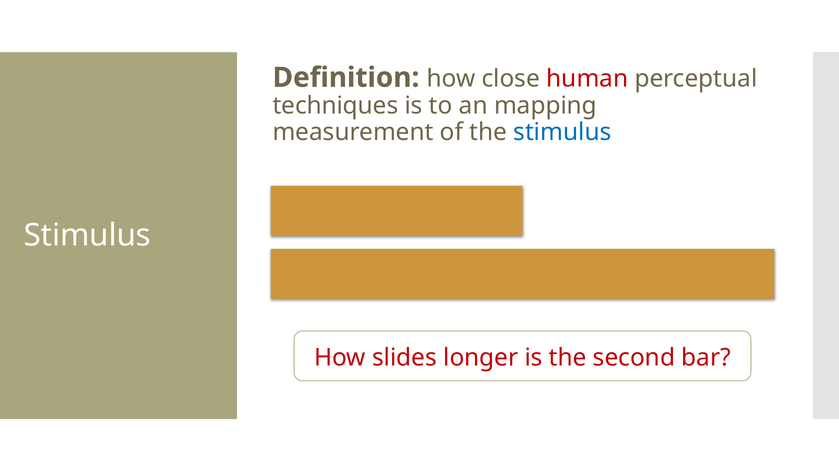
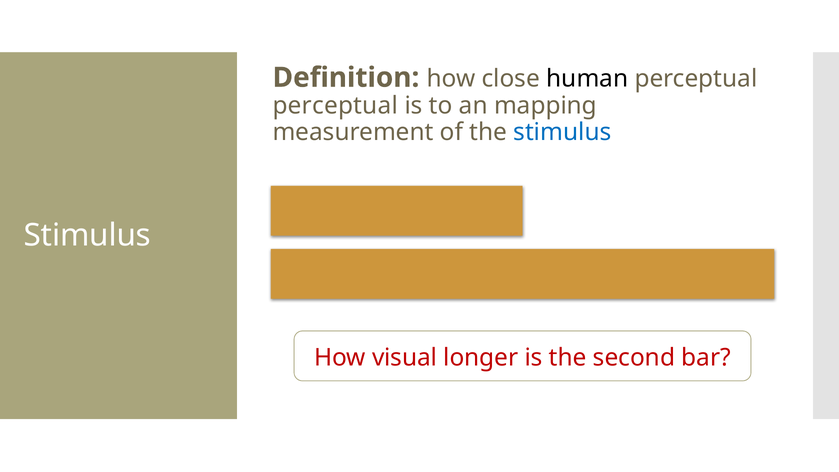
human colour: red -> black
techniques at (335, 106): techniques -> perceptual
slides: slides -> visual
